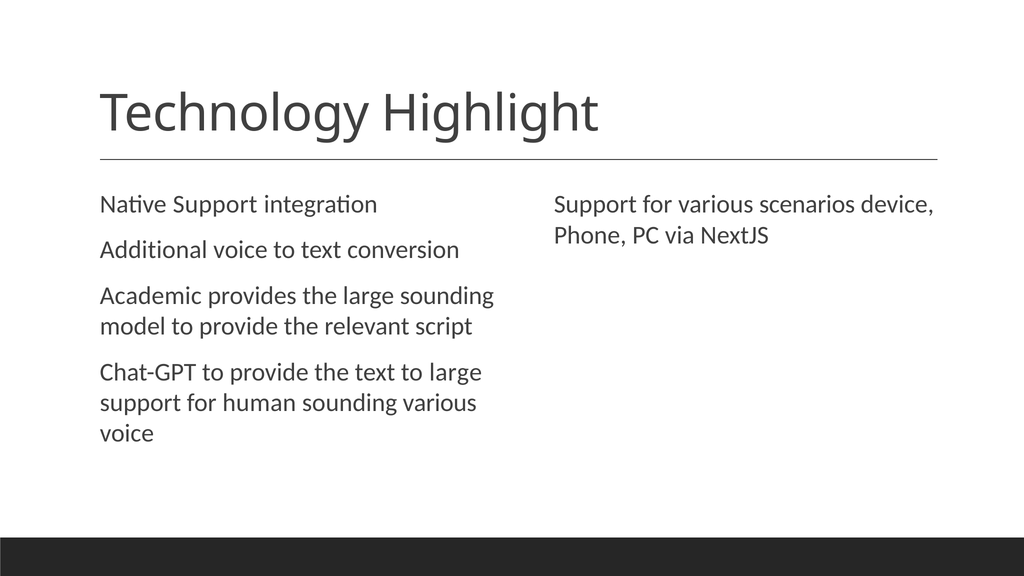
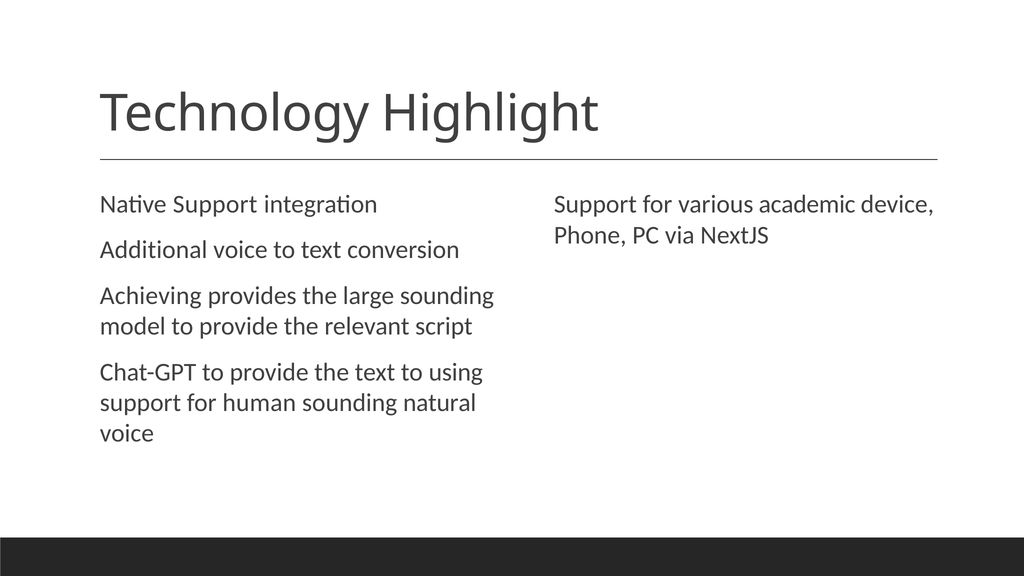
scenarios: scenarios -> academic
Academic: Academic -> Achieving
to large: large -> using
sounding various: various -> natural
